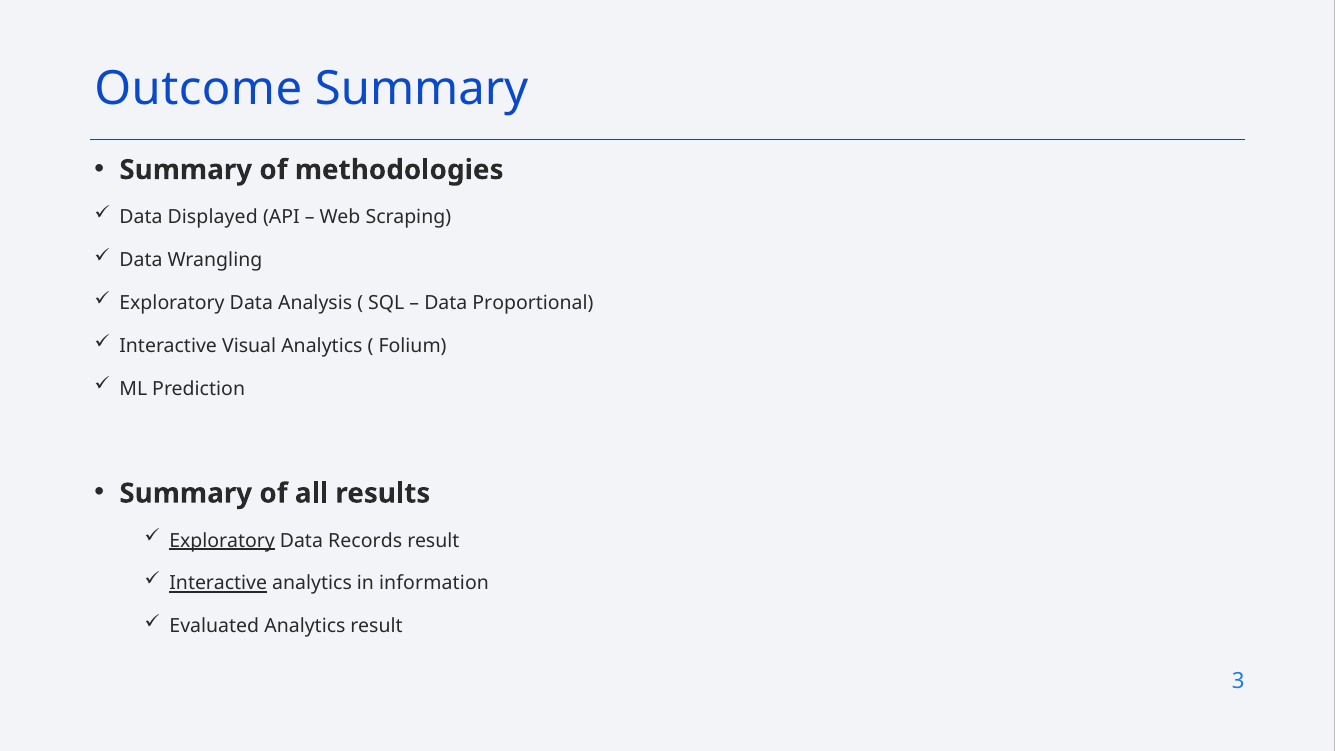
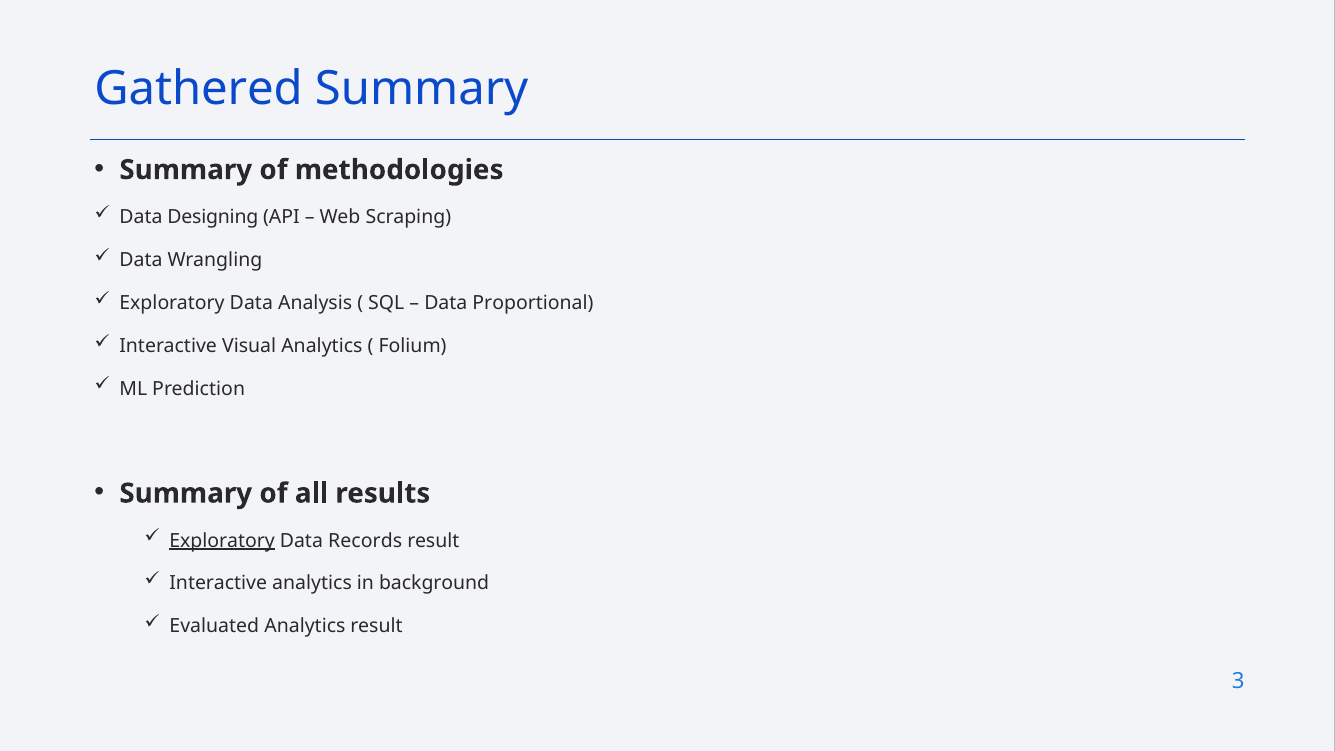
Outcome: Outcome -> Gathered
Displayed: Displayed -> Designing
Interactive at (218, 584) underline: present -> none
information: information -> background
